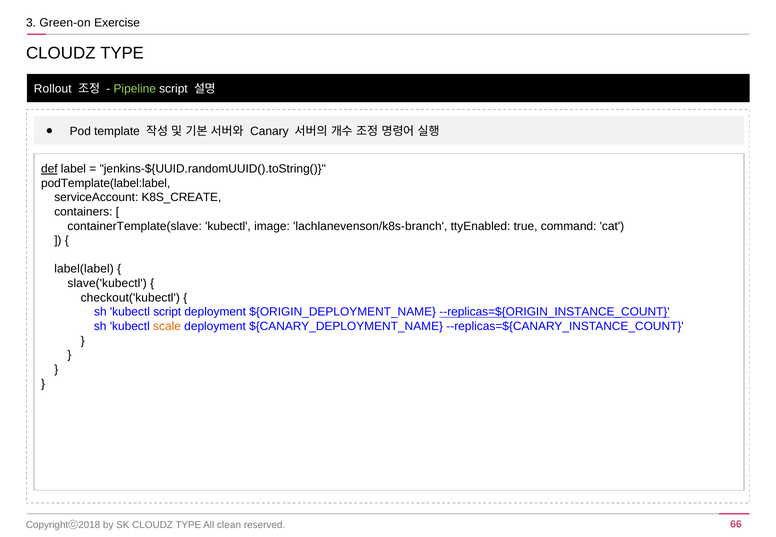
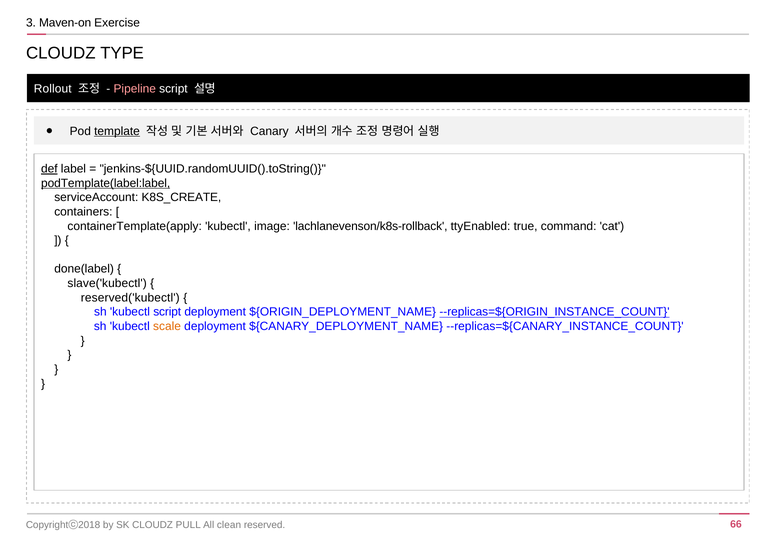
Green-on: Green-on -> Maven-on
Pipeline colour: light green -> pink
template underline: none -> present
podTemplate(label:label underline: none -> present
containerTemplate(slave: containerTemplate(slave -> containerTemplate(apply
lachlanevenson/k8s-branch: lachlanevenson/k8s-branch -> lachlanevenson/k8s-rollback
label(label: label(label -> done(label
checkout('kubectl: checkout('kubectl -> reserved('kubectl
SK CLOUDZ TYPE: TYPE -> PULL
